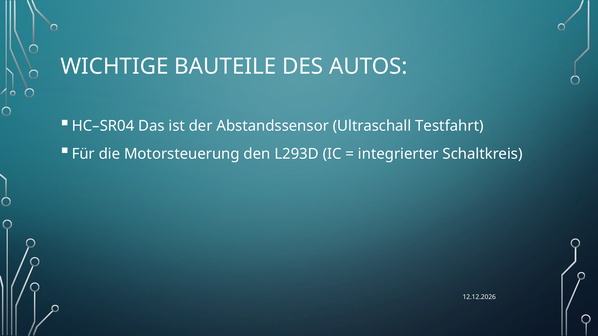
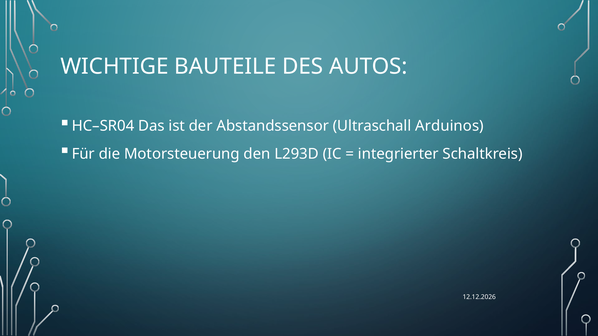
Testfahrt: Testfahrt -> Arduinos
